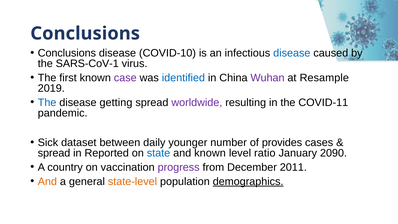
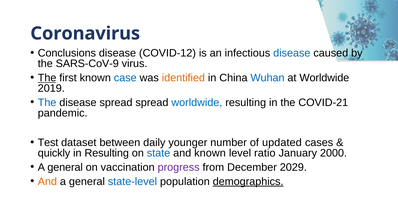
Conclusions at (85, 33): Conclusions -> Coronavirus
COVID-10: COVID-10 -> COVID-12
SARS-CoV-1: SARS-CoV-1 -> SARS-CoV-9
The at (47, 78) underline: none -> present
case colour: purple -> blue
identified colour: blue -> orange
Wuhan colour: purple -> blue
at Resample: Resample -> Worldwide
disease getting: getting -> spread
worldwide at (197, 102) colour: purple -> blue
COVID-11: COVID-11 -> COVID-21
Sick: Sick -> Test
provides: provides -> updated
spread at (54, 153): spread -> quickly
in Reported: Reported -> Resulting
2090: 2090 -> 2000
country at (65, 167): country -> general
2011: 2011 -> 2029
state-level colour: orange -> blue
